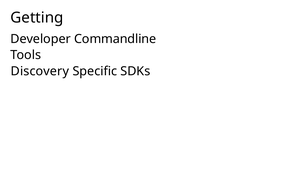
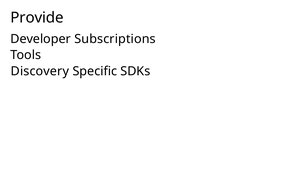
Getting: Getting -> Provide
Commandline: Commandline -> Subscriptions
